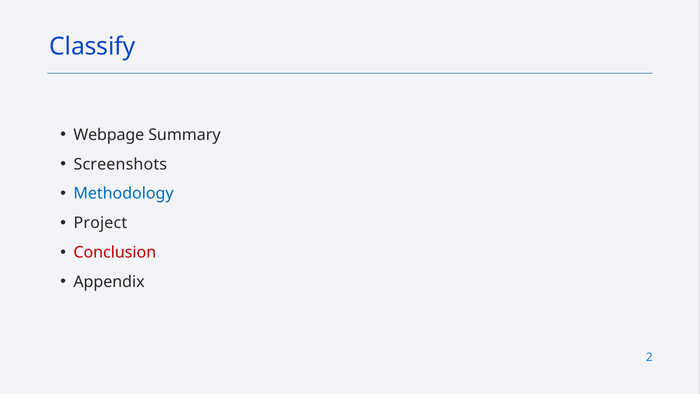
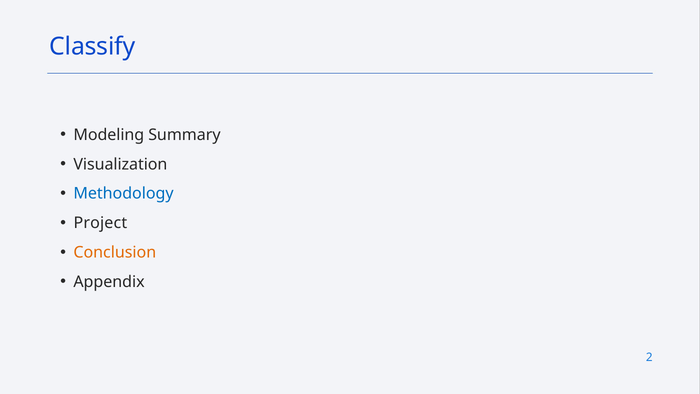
Webpage: Webpage -> Modeling
Screenshots: Screenshots -> Visualization
Conclusion colour: red -> orange
